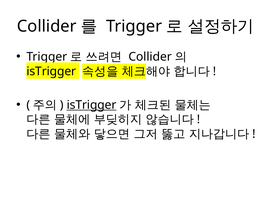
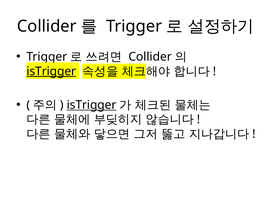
isTrigger at (51, 71) underline: none -> present
